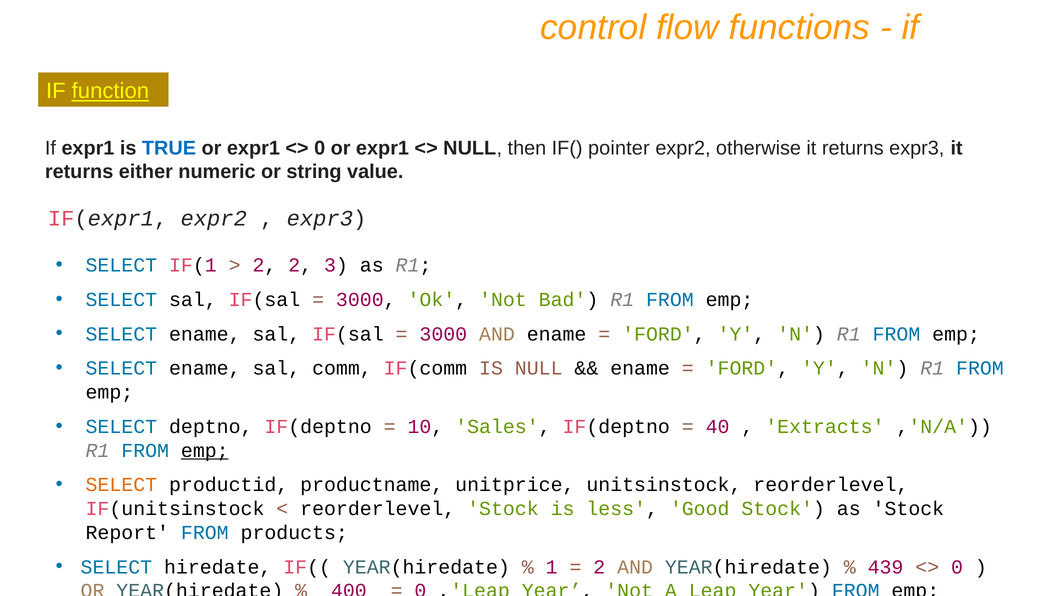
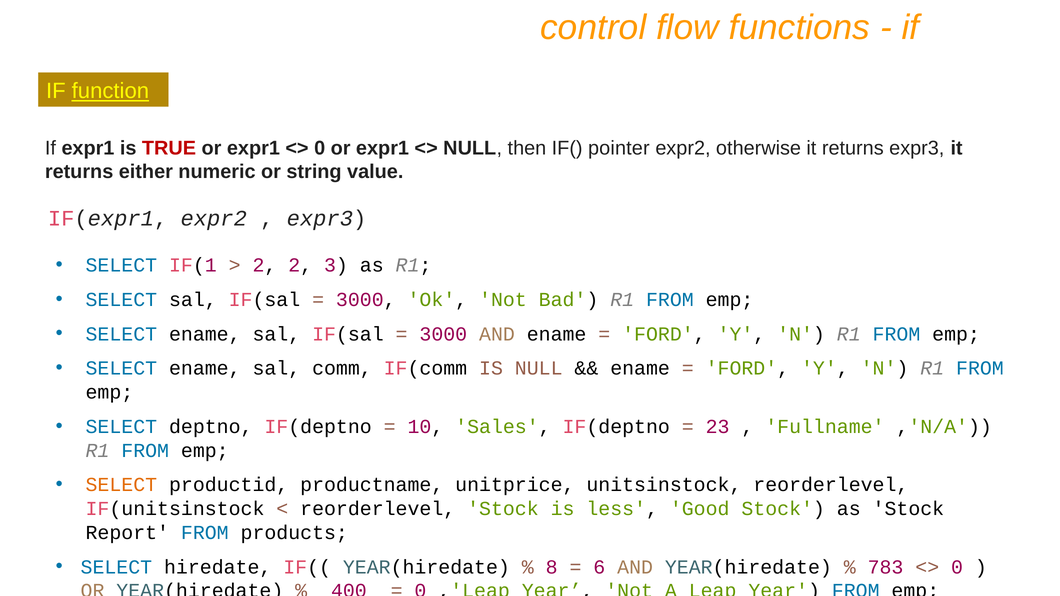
TRUE colour: blue -> red
40: 40 -> 23
Extracts: Extracts -> Fullname
emp at (205, 451) underline: present -> none
1: 1 -> 8
2 at (599, 567): 2 -> 6
439: 439 -> 783
